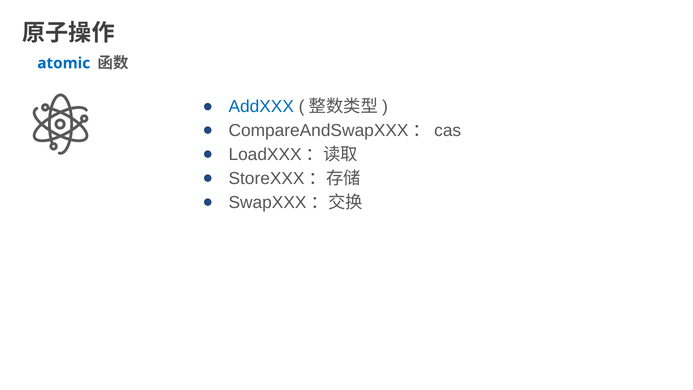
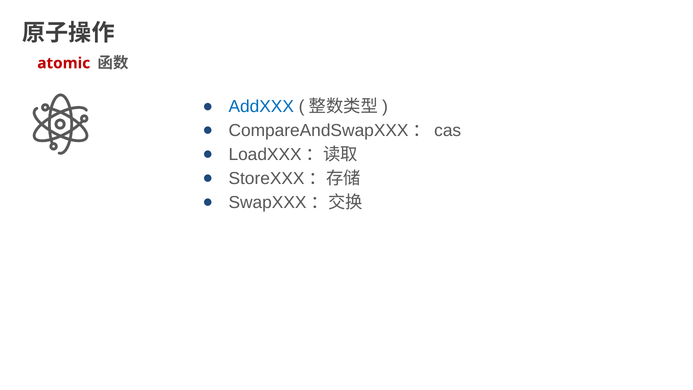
atomic colour: blue -> red
